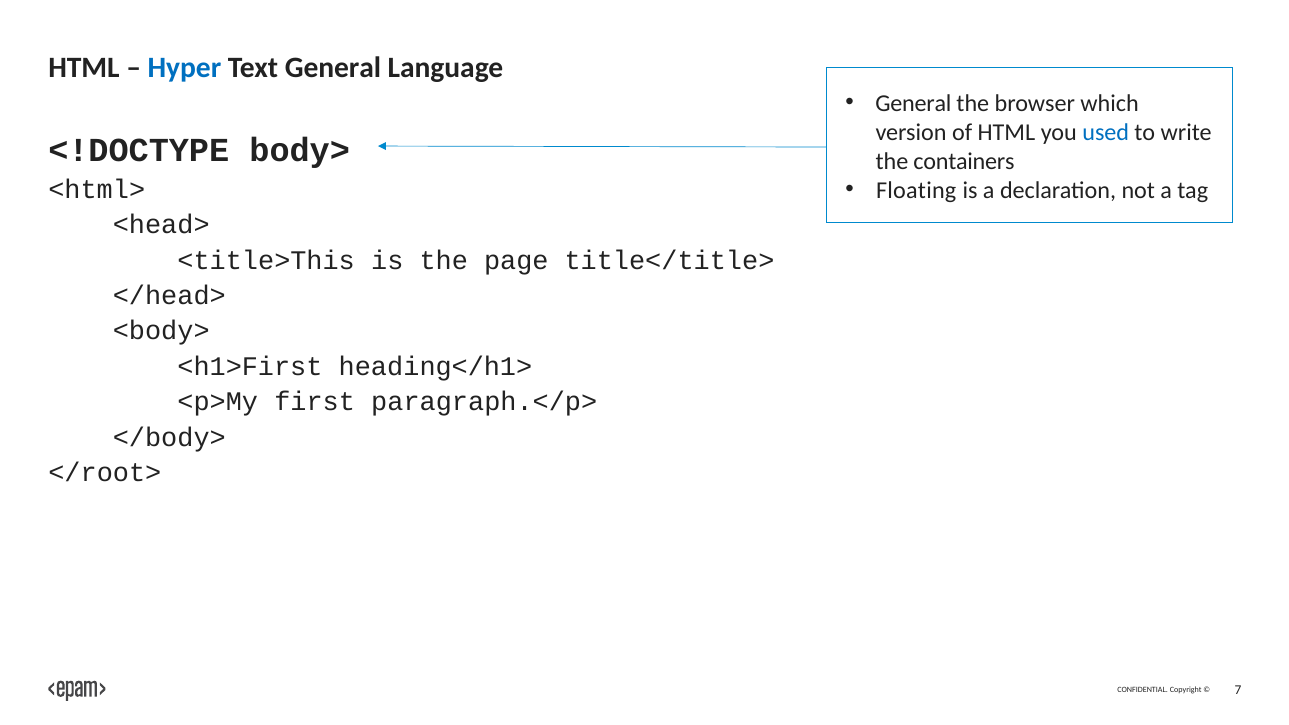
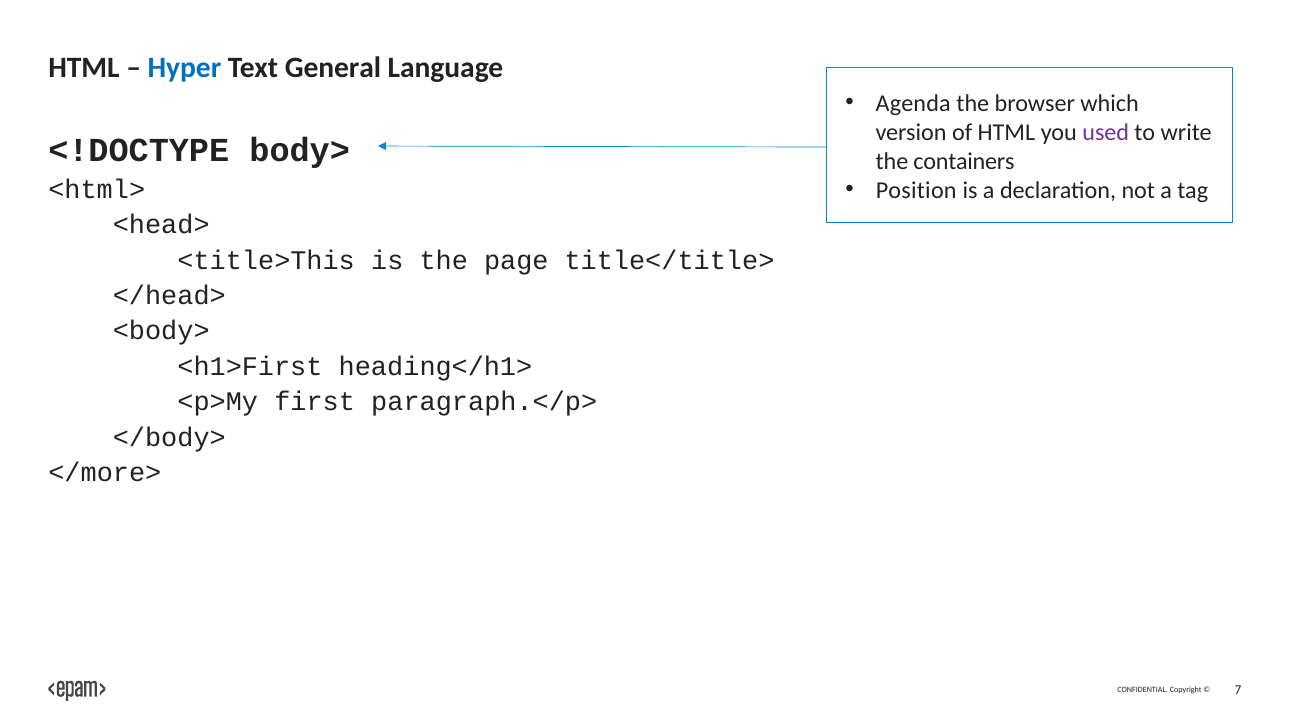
General at (913, 103): General -> Agenda
used colour: blue -> purple
Floating: Floating -> Position
</root>: </root> -> </more>
